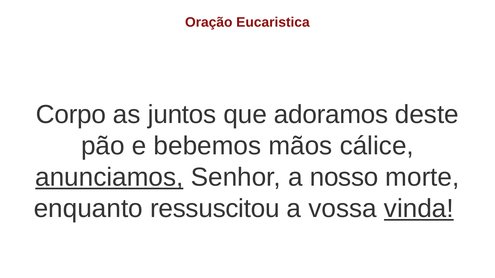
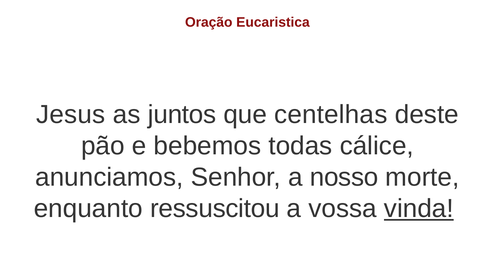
Corpo: Corpo -> Jesus
adoramos: adoramos -> centelhas
mãos: mãos -> todas
anunciamos underline: present -> none
